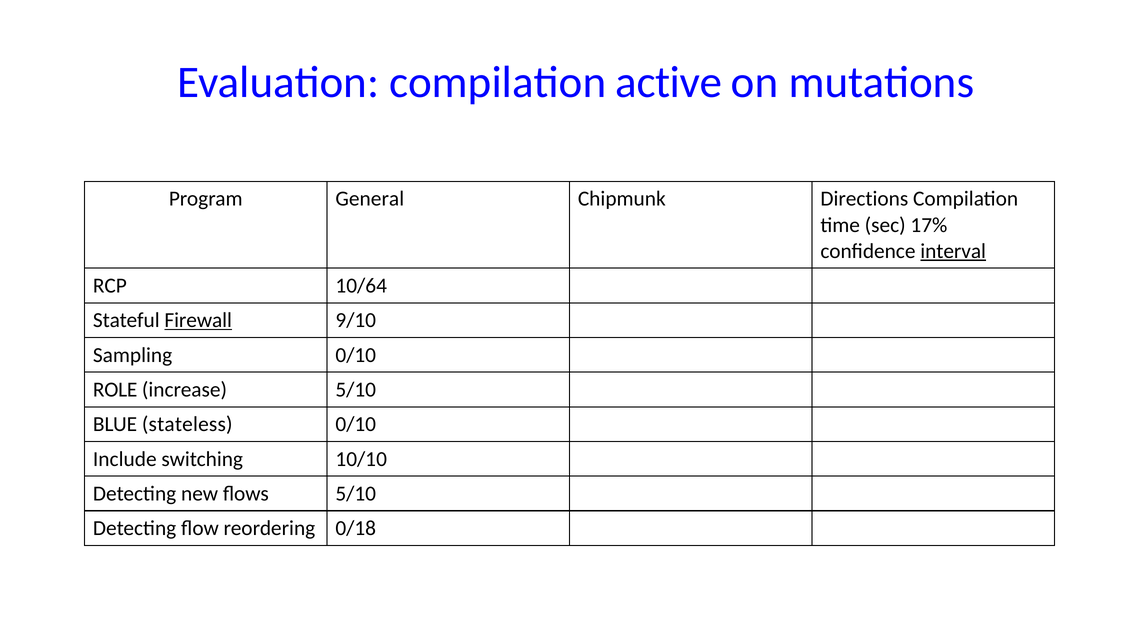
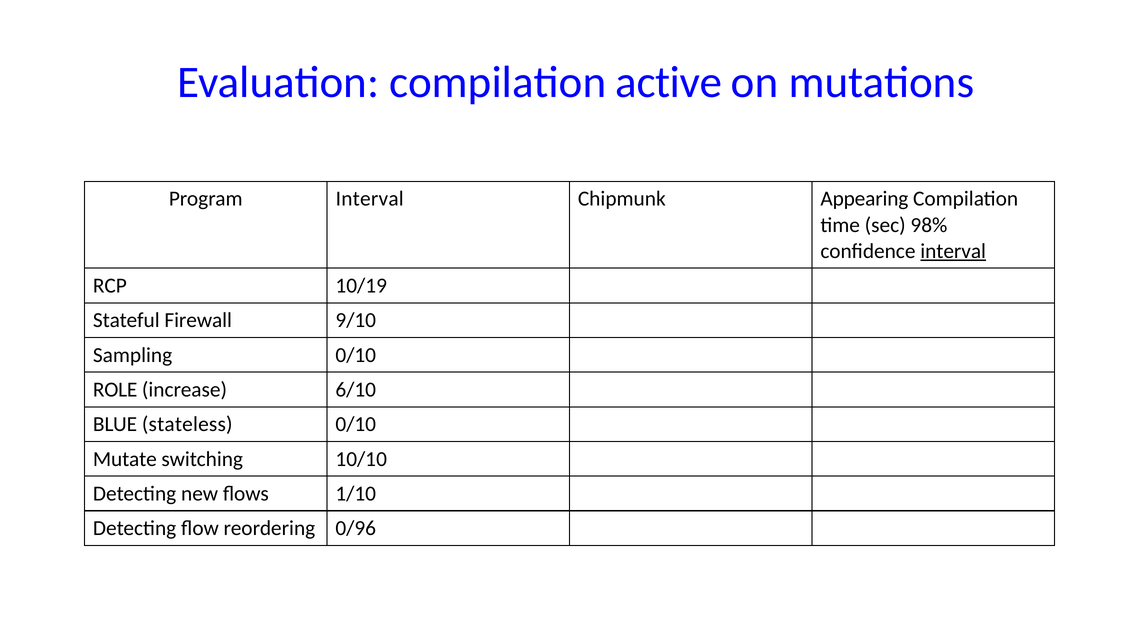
Program General: General -> Interval
Directions: Directions -> Appearing
17%: 17% -> 98%
10/64: 10/64 -> 10/19
Firewall underline: present -> none
increase 5/10: 5/10 -> 6/10
Include: Include -> Mutate
flows 5/10: 5/10 -> 1/10
0/18: 0/18 -> 0/96
